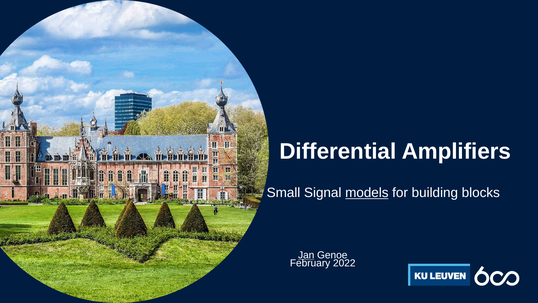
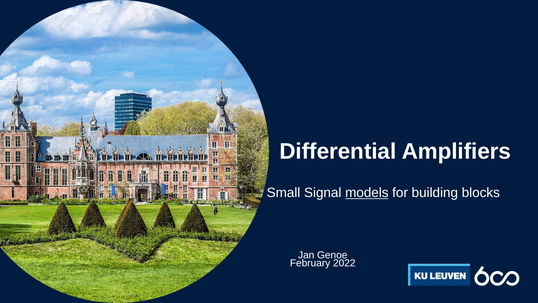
Jan underline: present -> none
